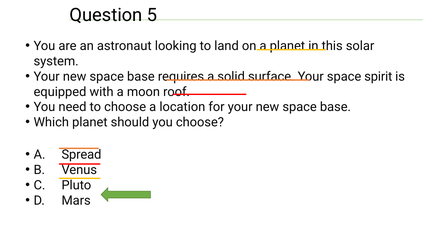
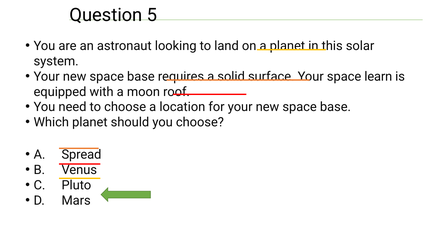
spirit: spirit -> learn
